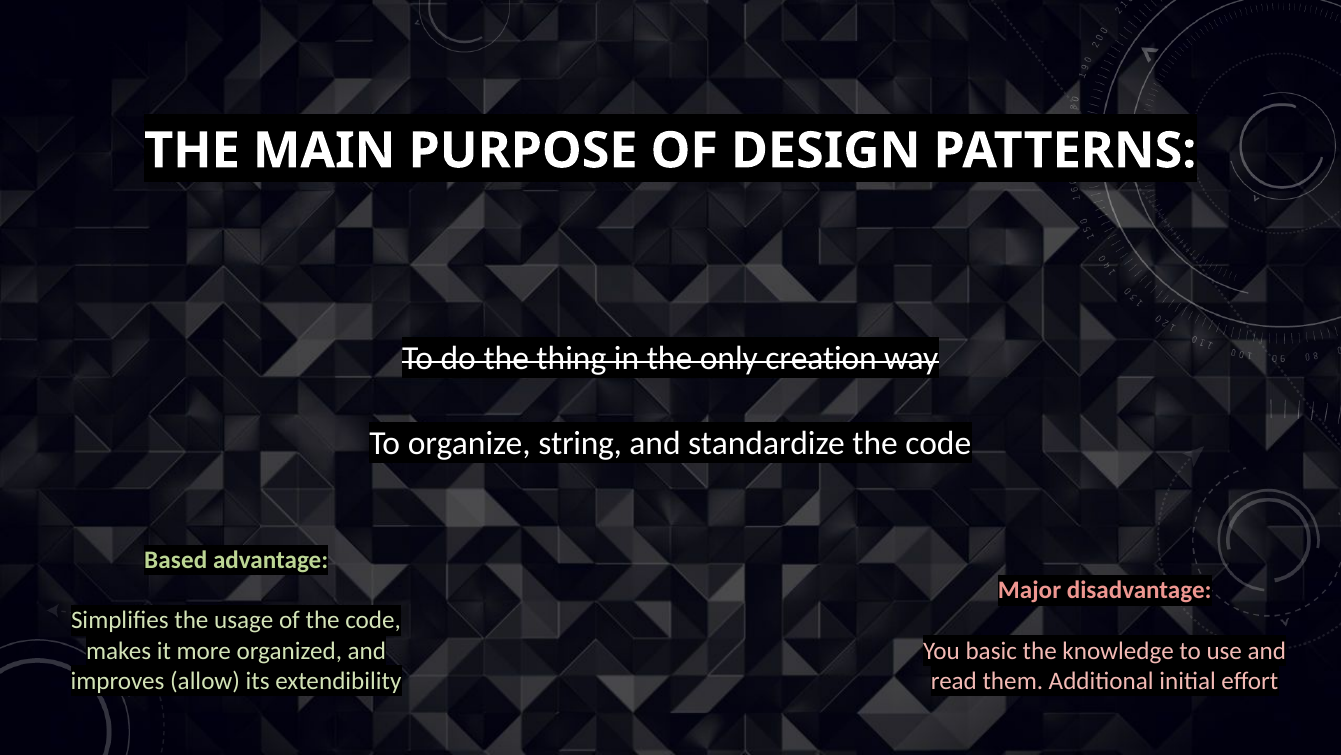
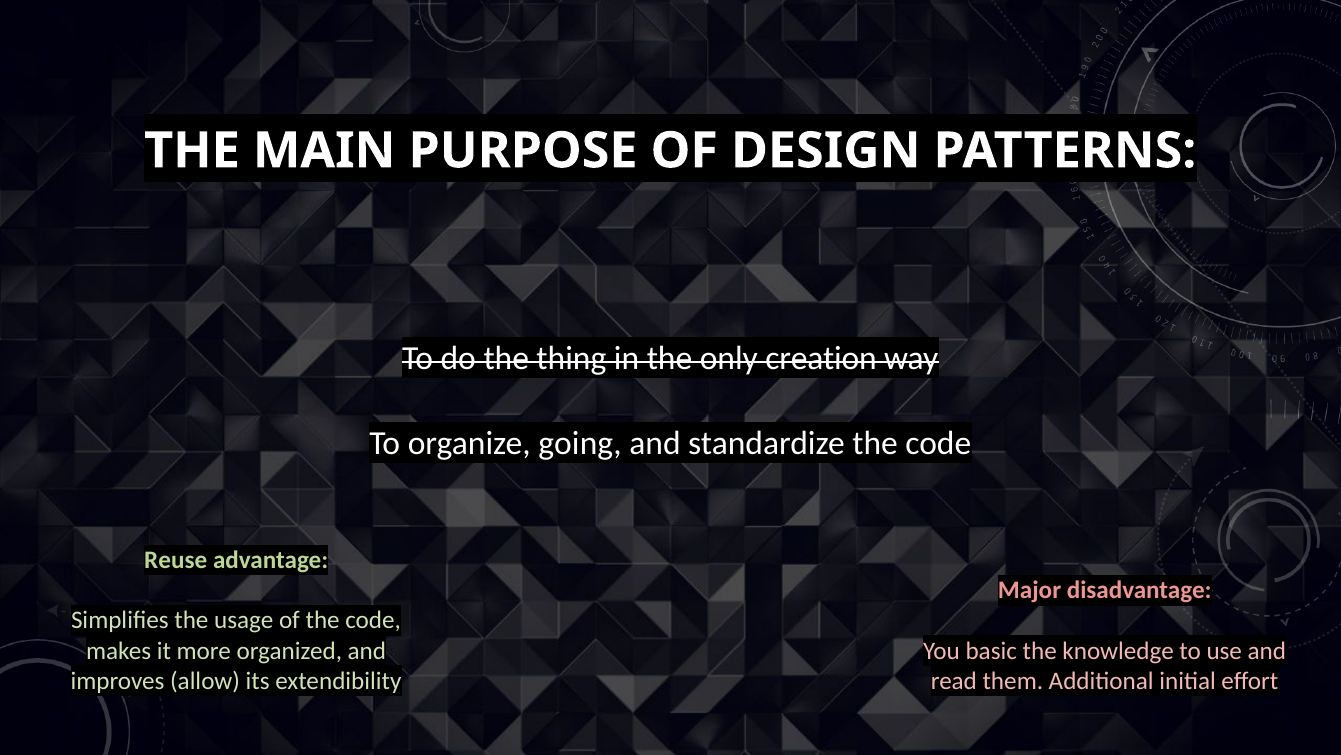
string: string -> going
Based: Based -> Reuse
